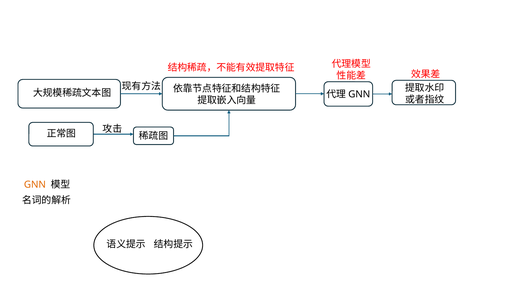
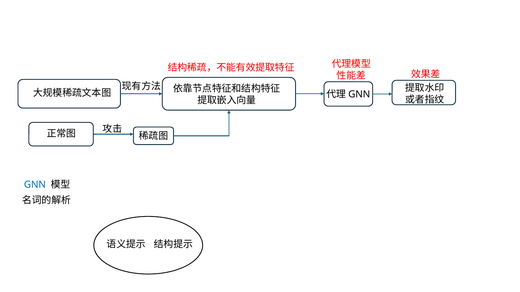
GNN colour: orange -> blue
